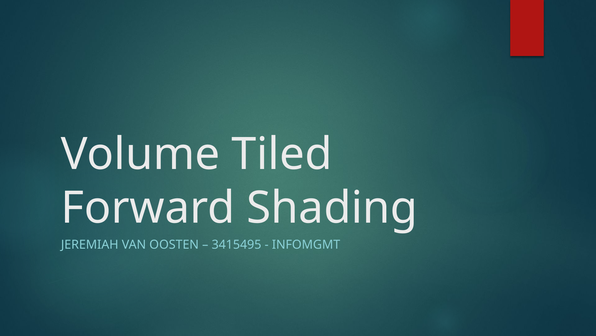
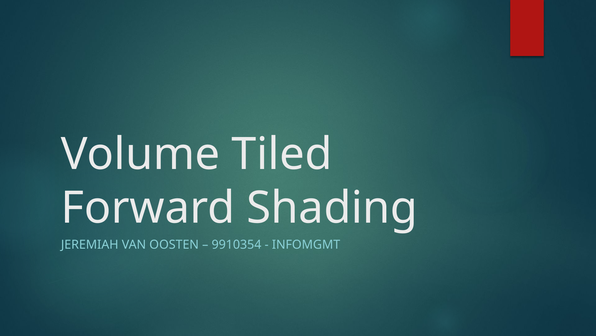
3415495: 3415495 -> 9910354
